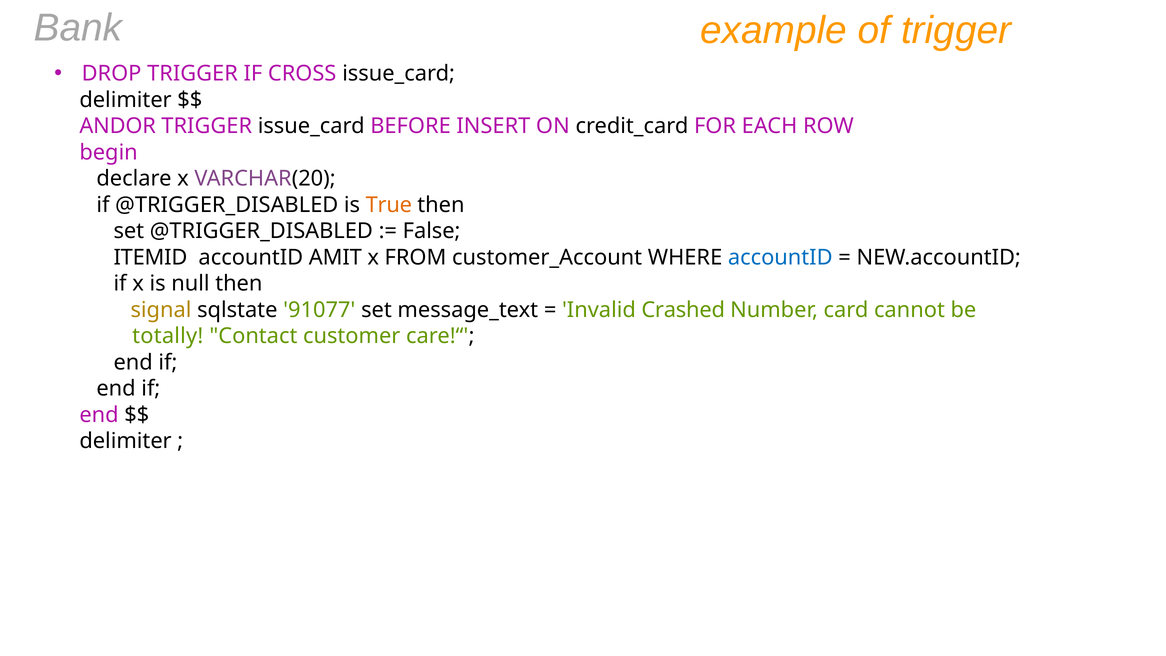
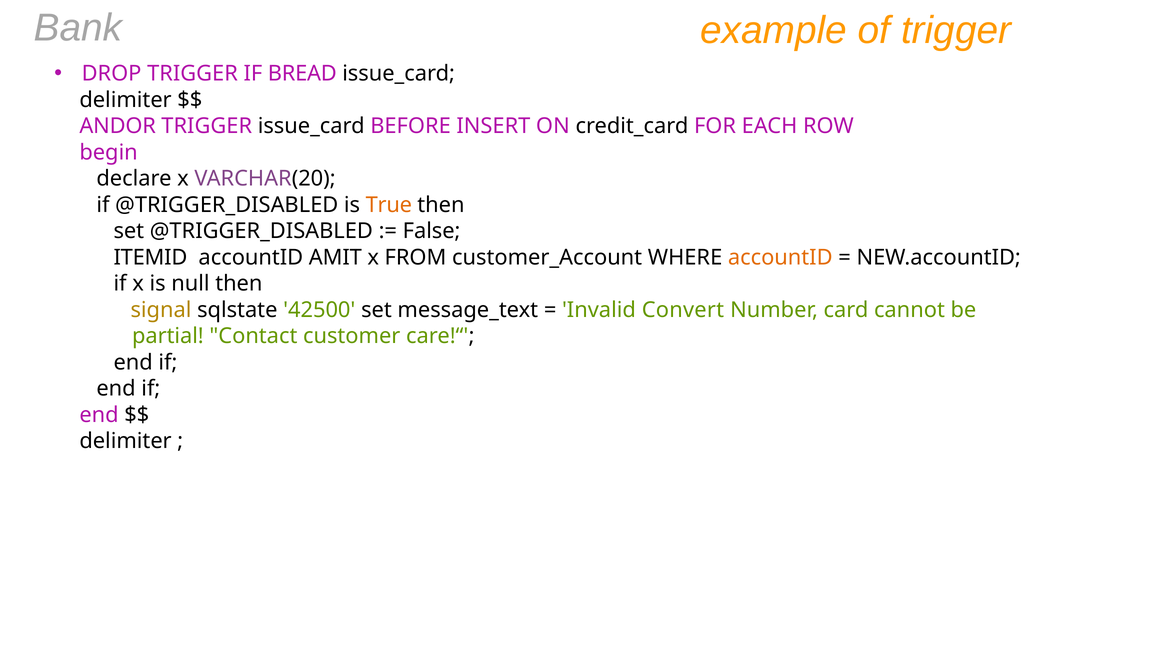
CROSS: CROSS -> BREAD
accountID at (780, 257) colour: blue -> orange
91077: 91077 -> 42500
Crashed: Crashed -> Convert
totally: totally -> partial
